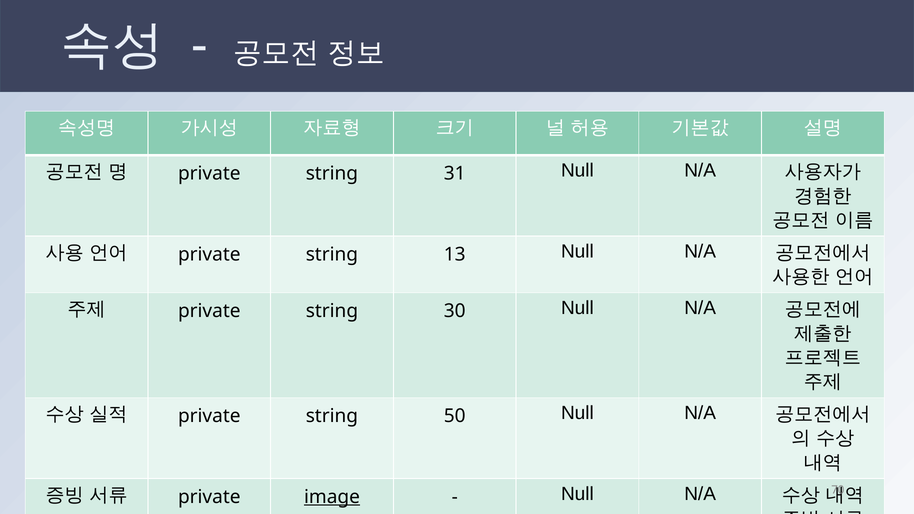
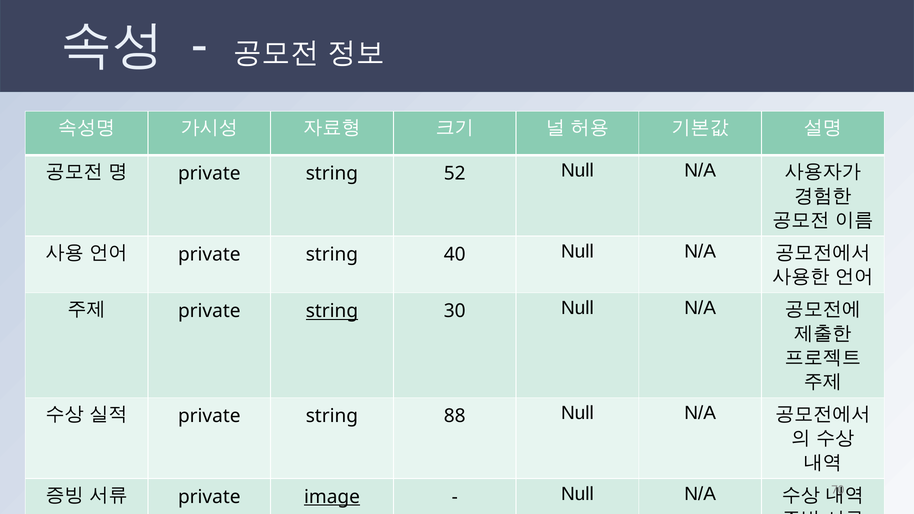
31: 31 -> 52
13: 13 -> 40
string at (332, 311) underline: none -> present
50: 50 -> 88
